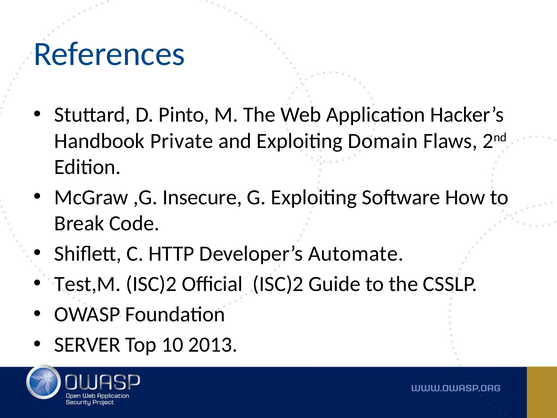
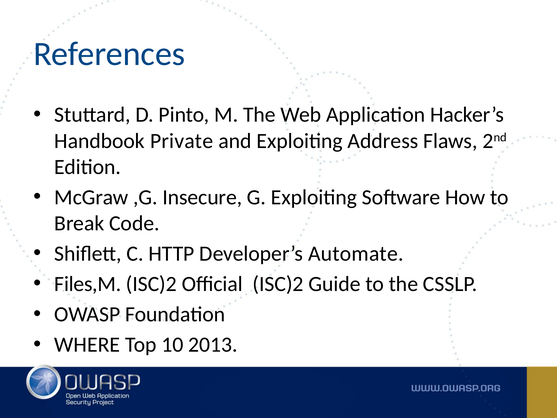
Domain: Domain -> Address
Test,M: Test,M -> Files,M
SERVER: SERVER -> WHERE
